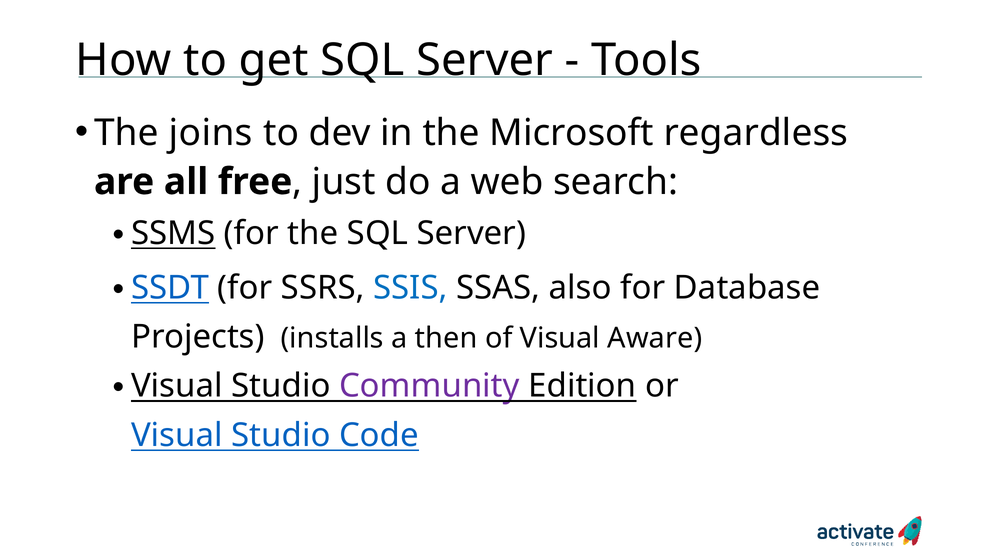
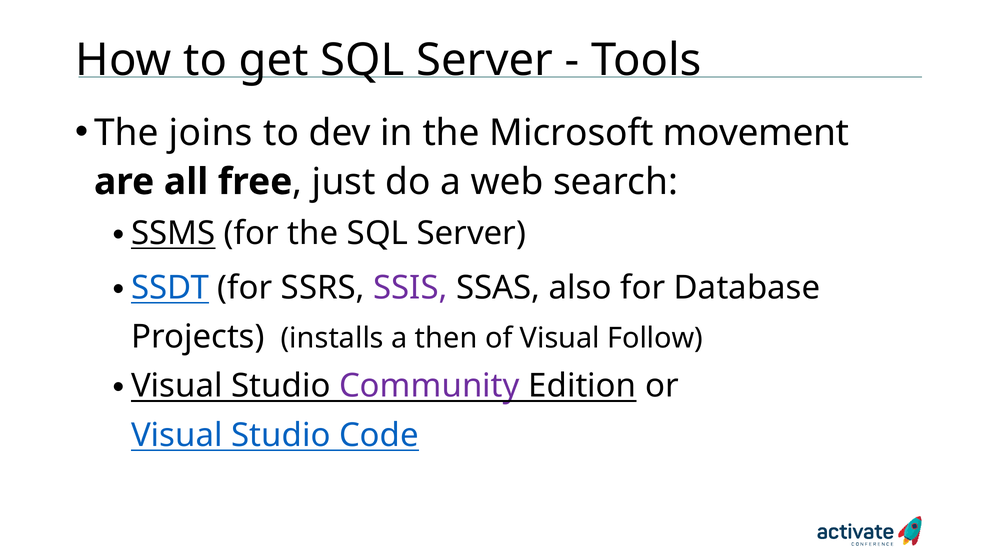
regardless: regardless -> movement
SSIS colour: blue -> purple
Aware: Aware -> Follow
